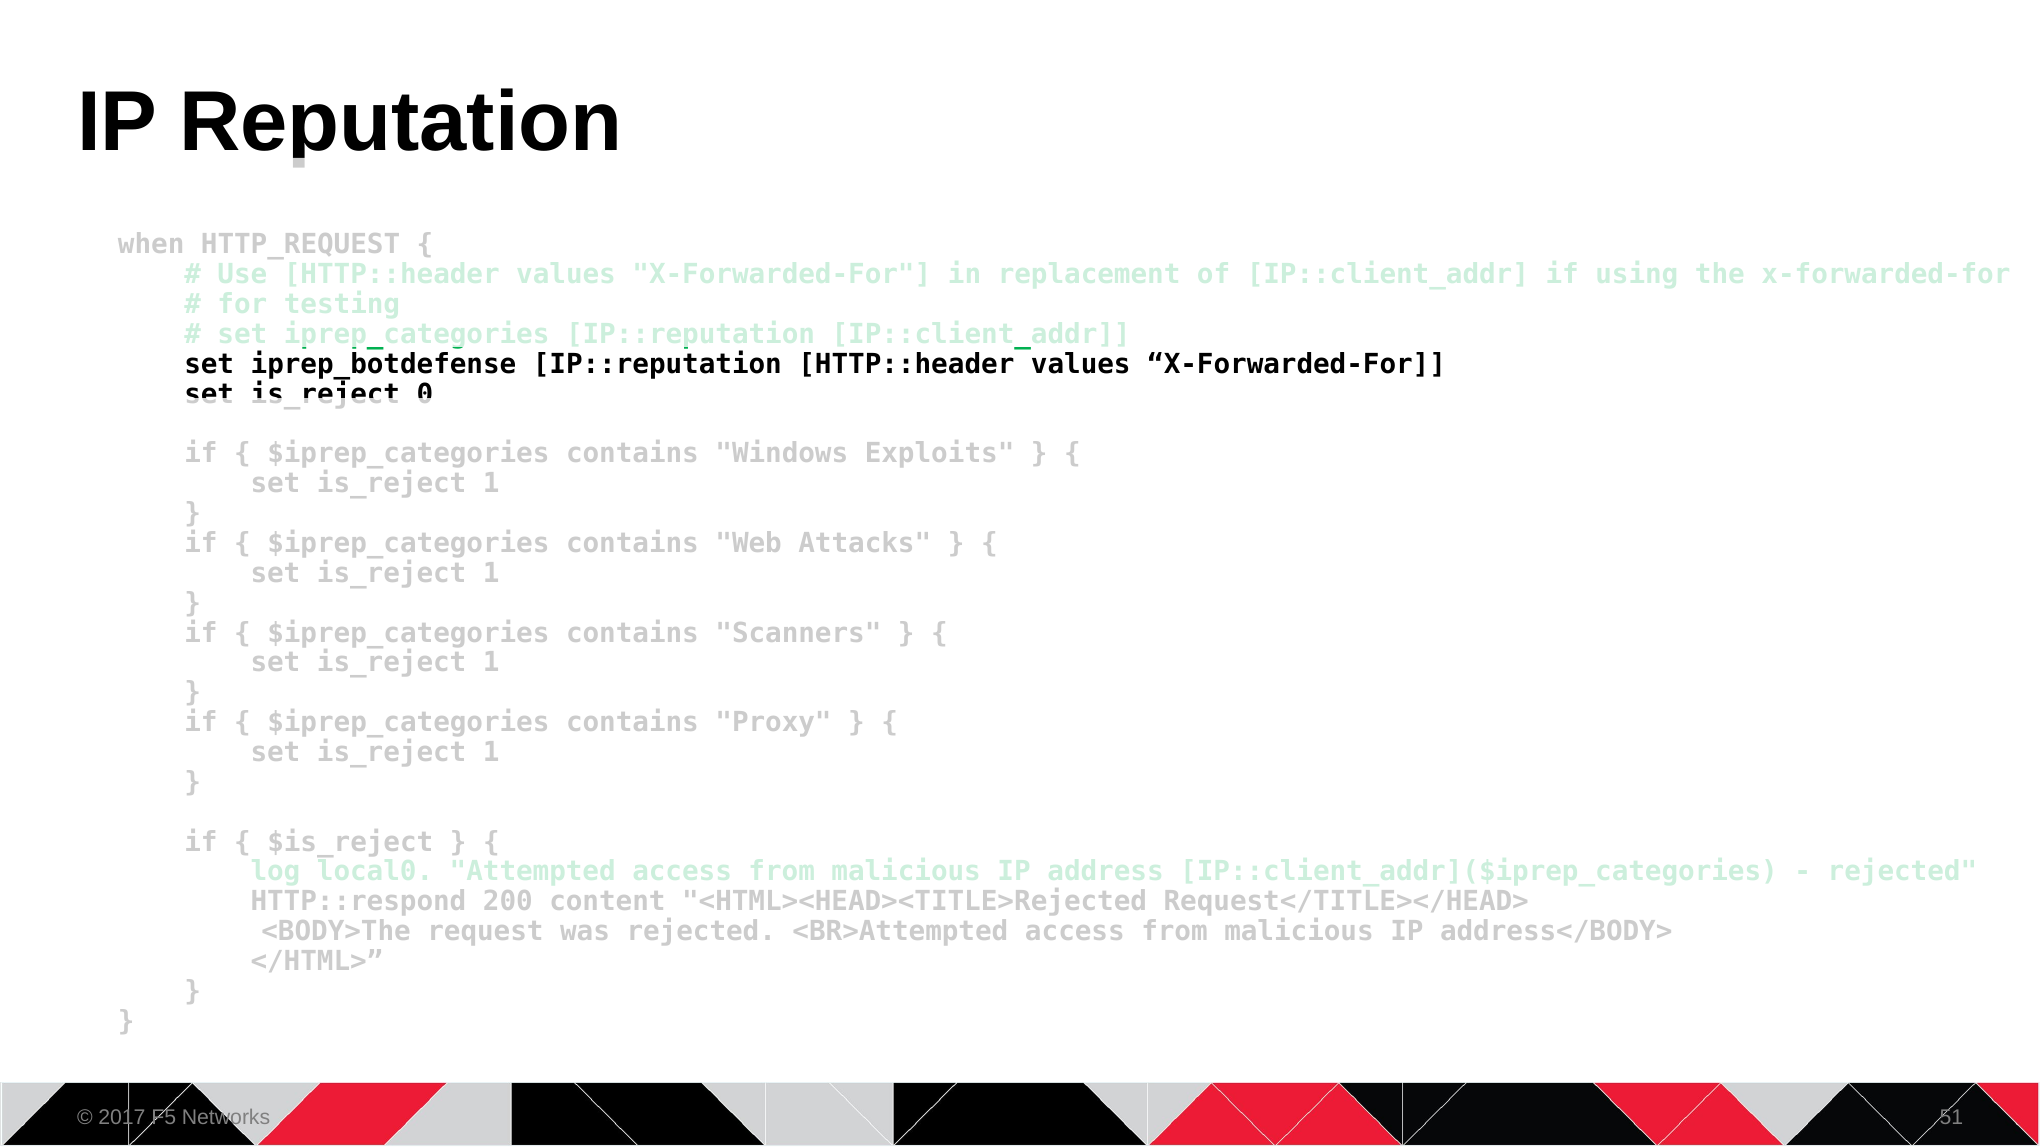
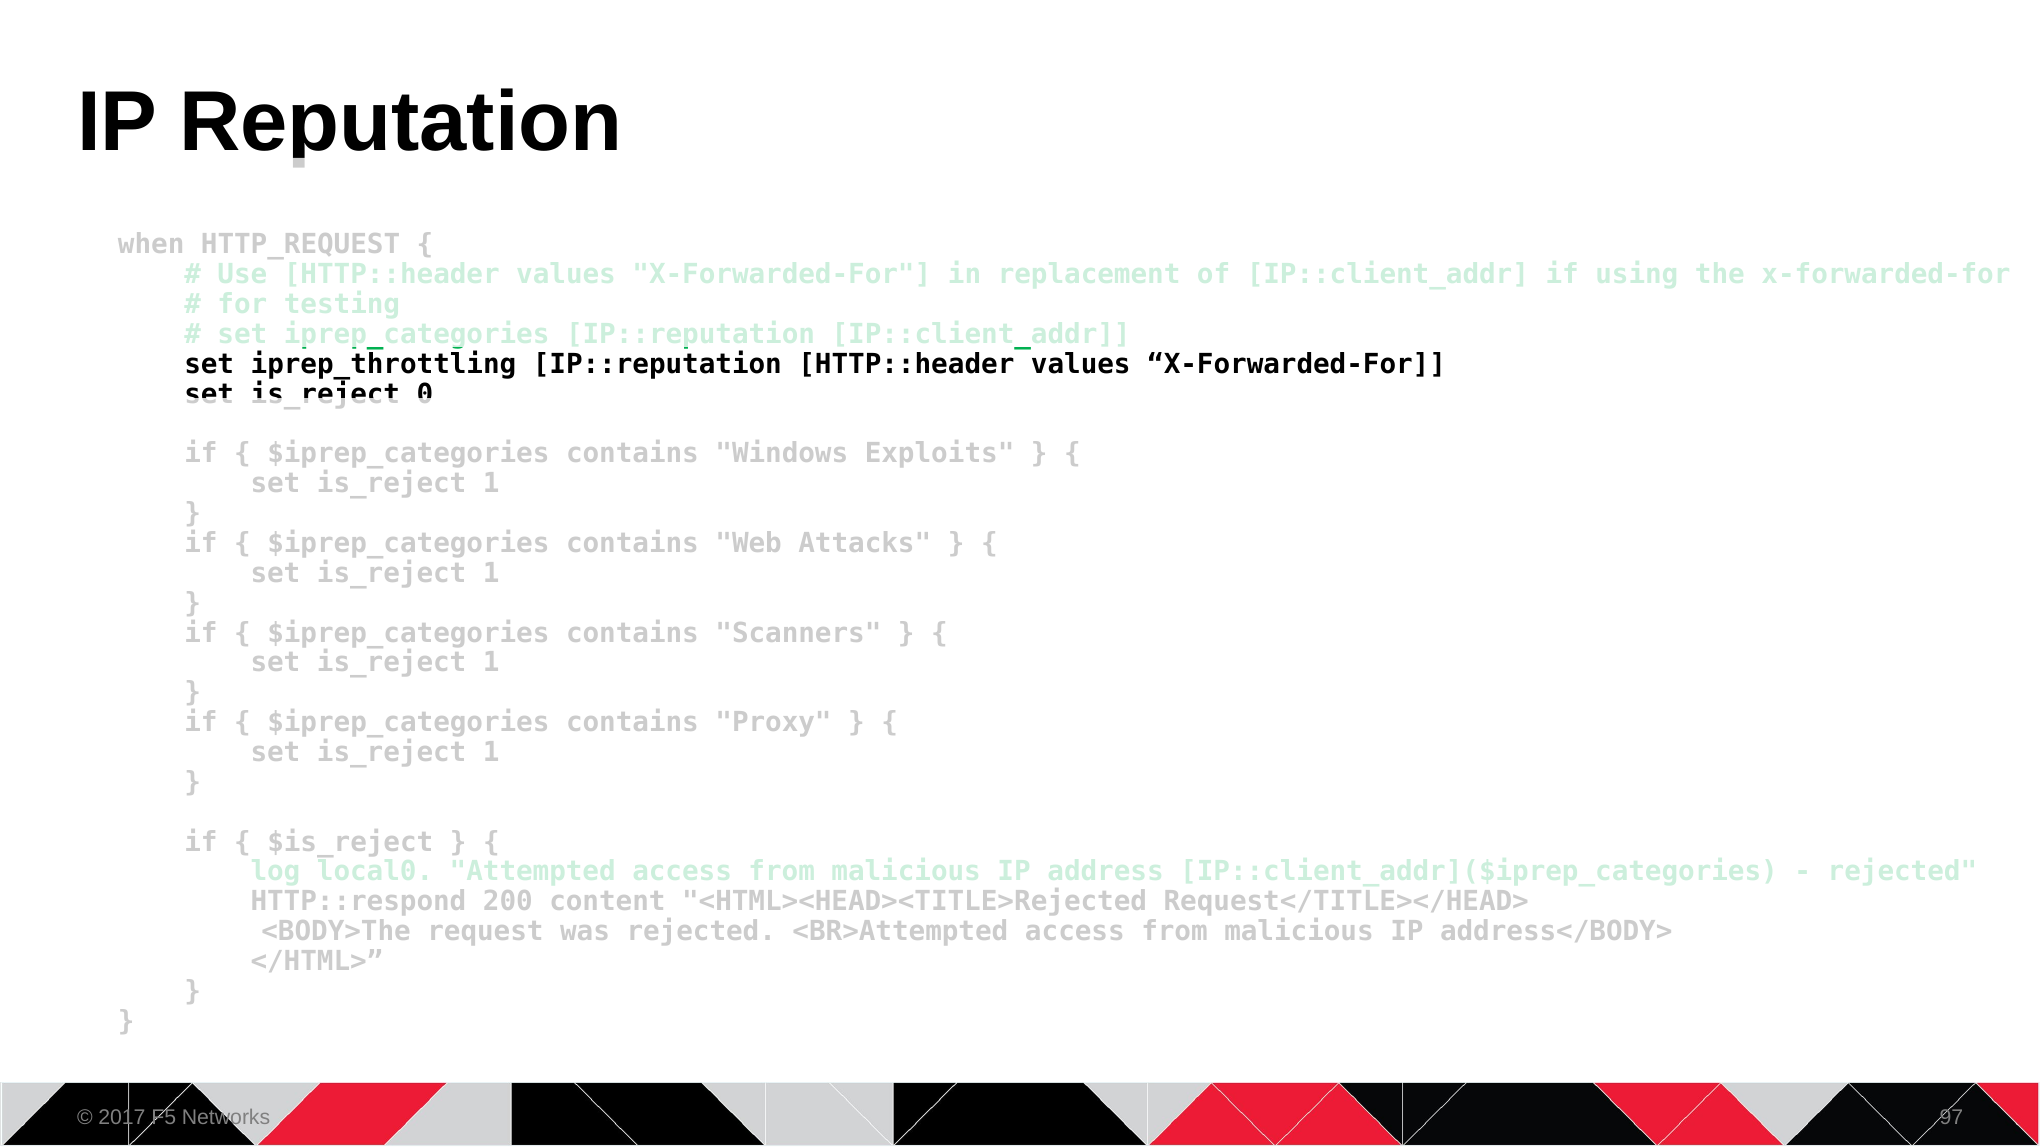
iprep_botdefense: iprep_botdefense -> iprep_throttling
51: 51 -> 97
